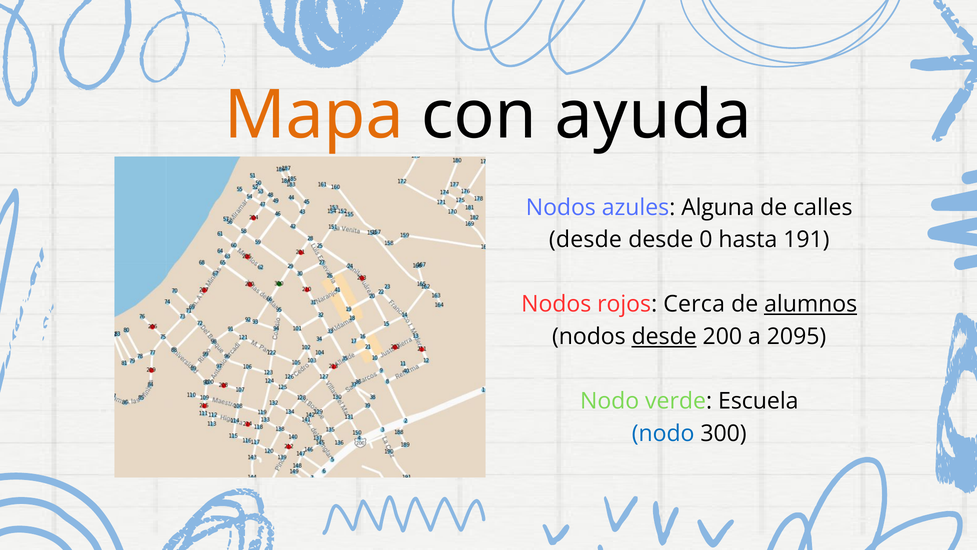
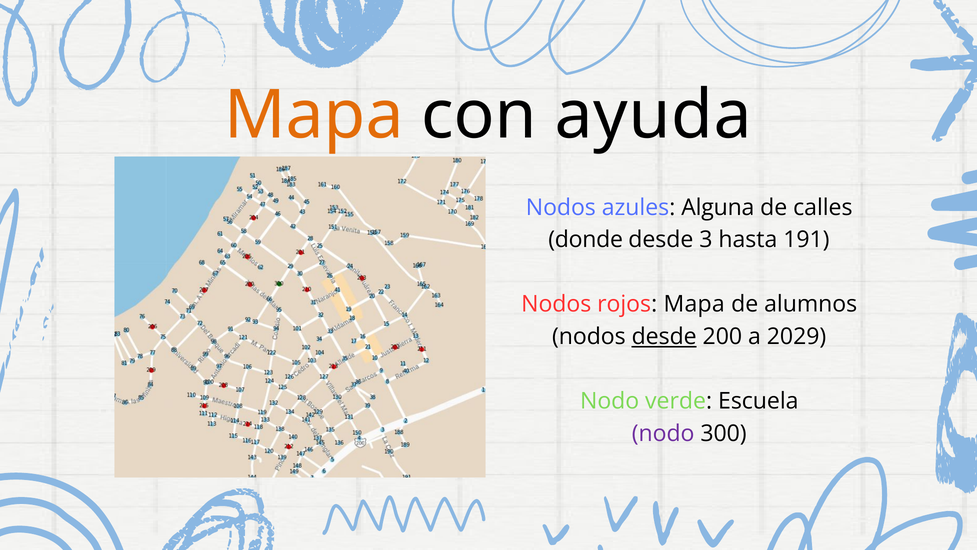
desde at (585, 240): desde -> donde
0: 0 -> 3
rojos Cerca: Cerca -> Mapa
alumnos underline: present -> none
2095: 2095 -> 2029
nodo at (663, 433) colour: blue -> purple
